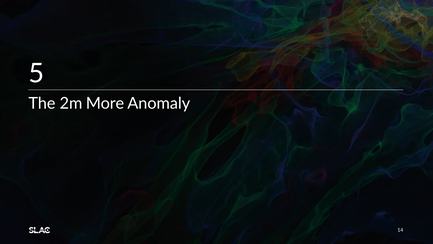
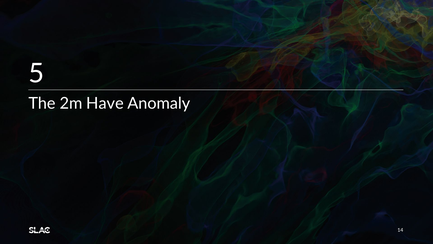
More: More -> Have
